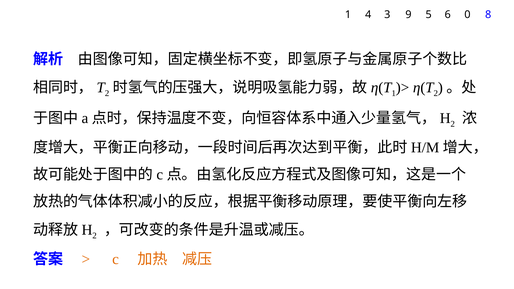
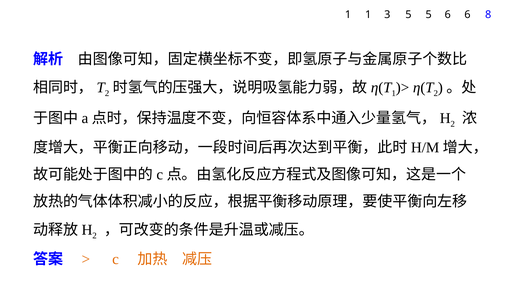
1 4: 4 -> 1
3 9: 9 -> 5
6 0: 0 -> 6
